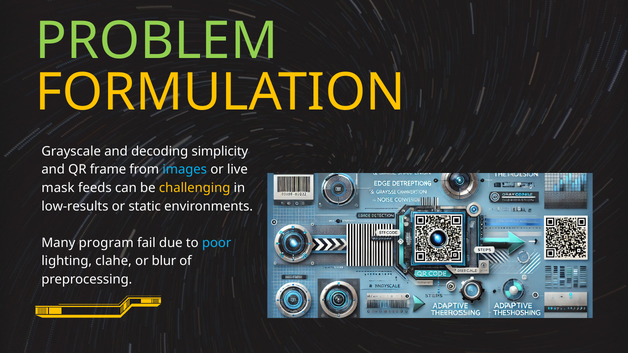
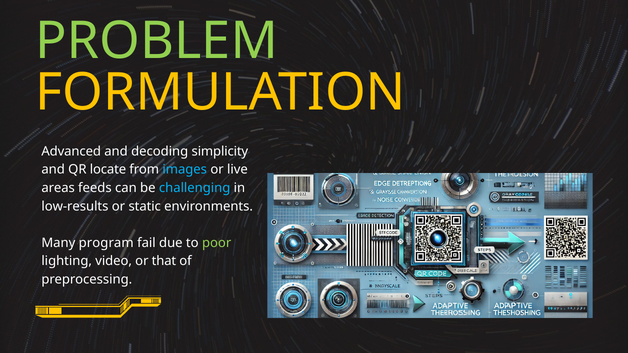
Grayscale: Grayscale -> Advanced
frame: frame -> locate
mask: mask -> areas
challenging colour: yellow -> light blue
poor colour: light blue -> light green
clahe: clahe -> video
blur: blur -> that
